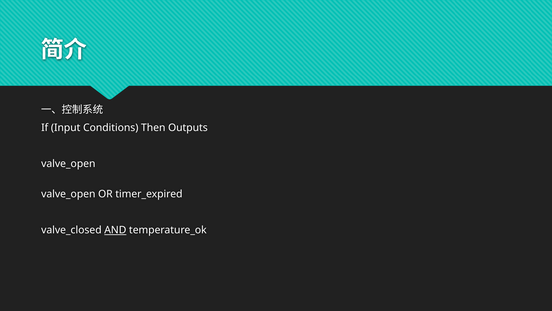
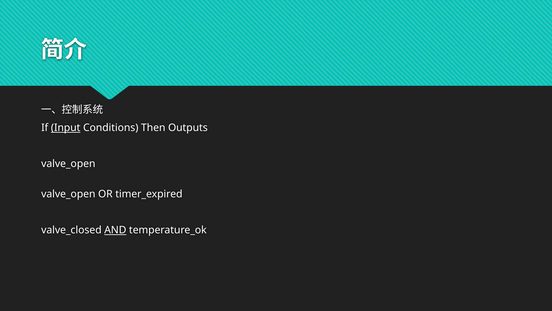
Input underline: none -> present
